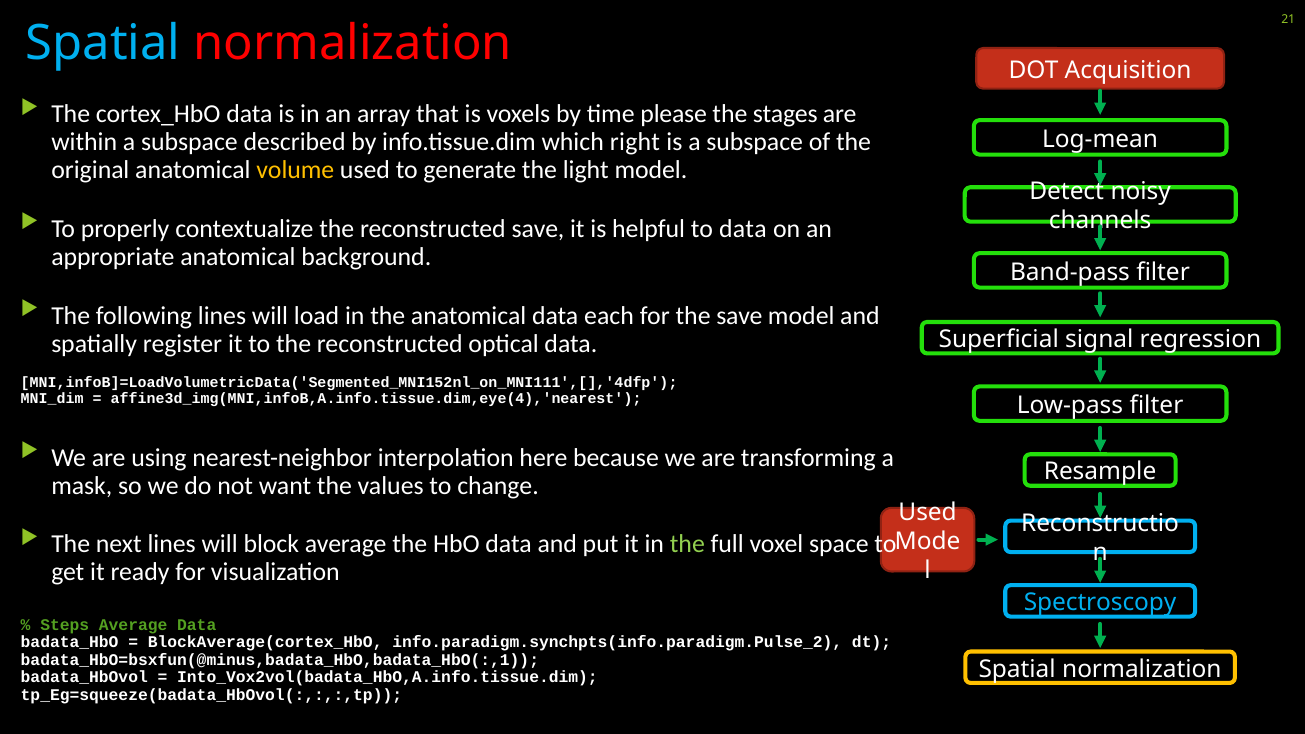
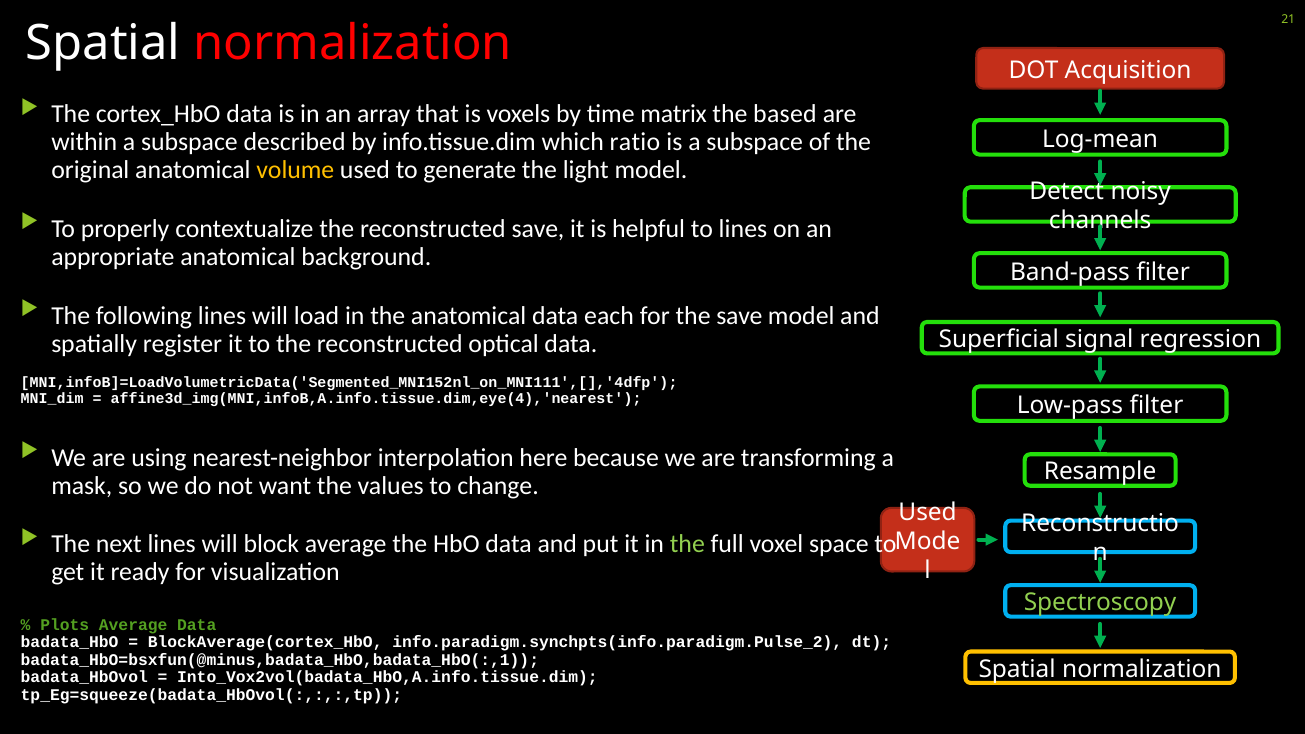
Spatial at (103, 44) colour: light blue -> white
please: please -> matrix
stages: stages -> based
right: right -> ratio
to data: data -> lines
Spectroscopy colour: light blue -> light green
Steps: Steps -> Plots
